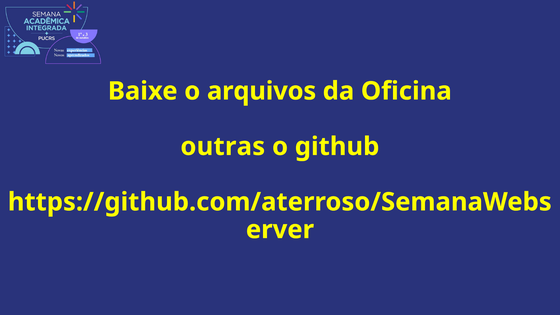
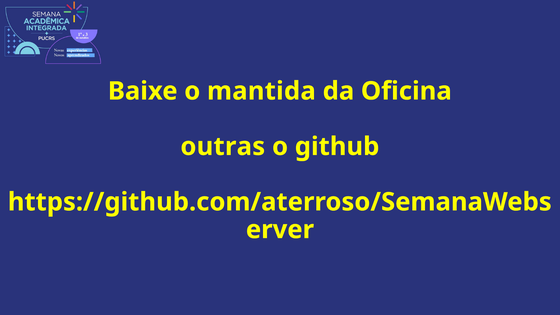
arquivos: arquivos -> mantida
